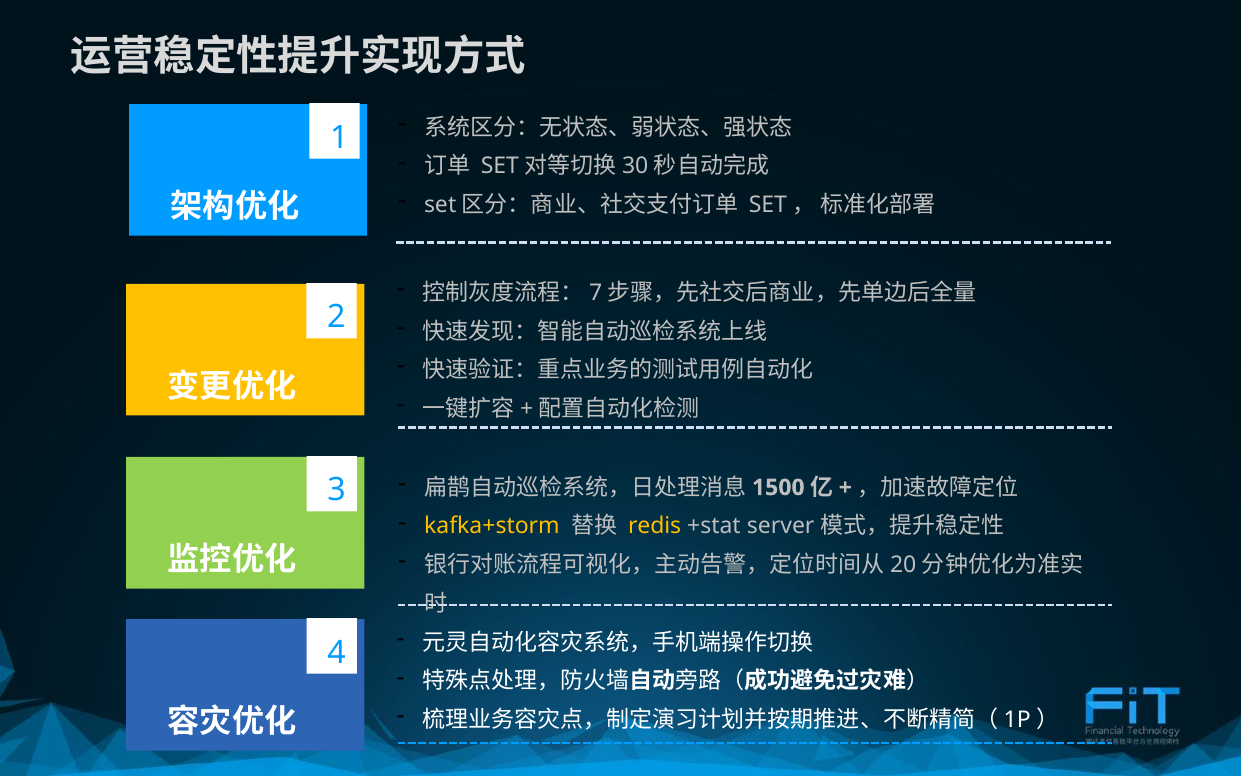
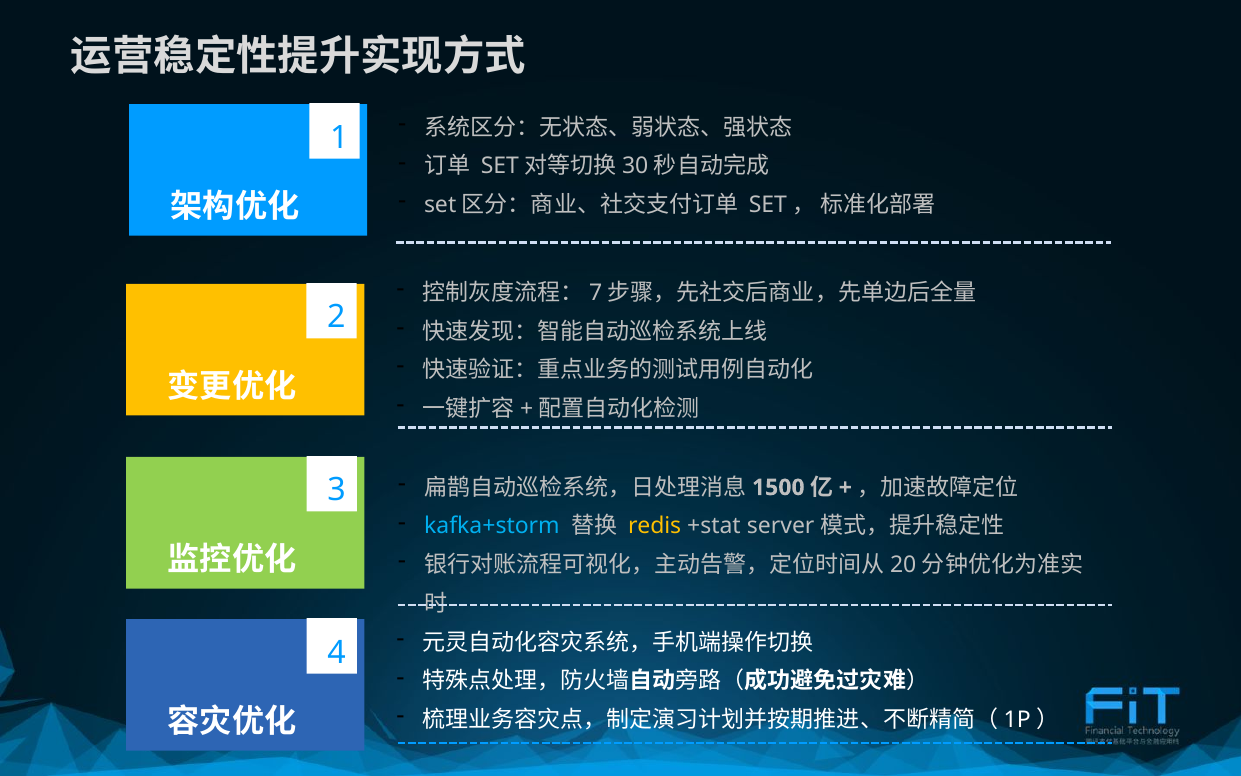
kafka+storm colour: yellow -> light blue
